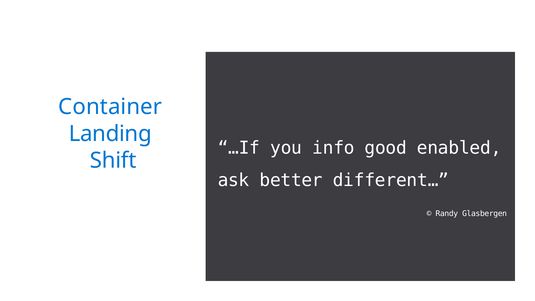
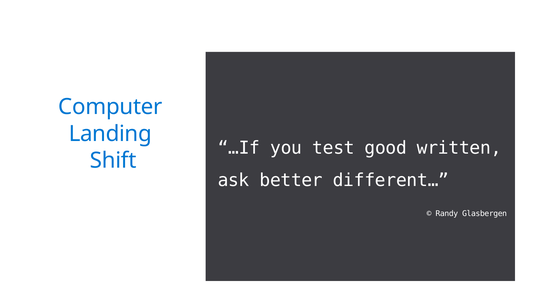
Container: Container -> Computer
info: info -> test
enabled: enabled -> written
